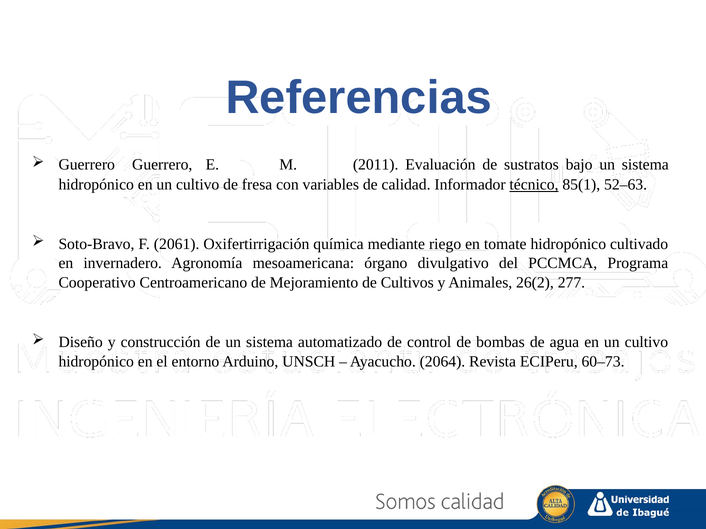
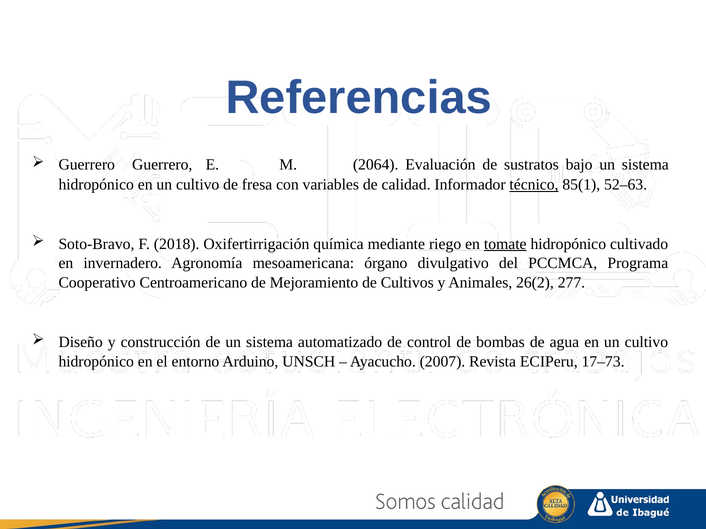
2011: 2011 -> 2064
2061: 2061 -> 2018
tomate underline: none -> present
2064: 2064 -> 2007
60–73: 60–73 -> 17–73
